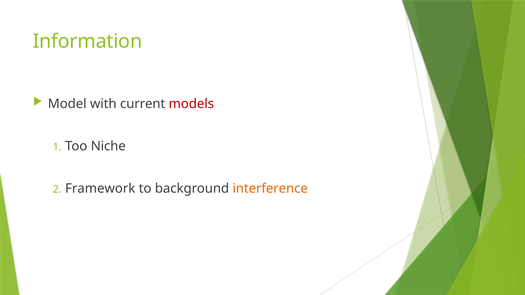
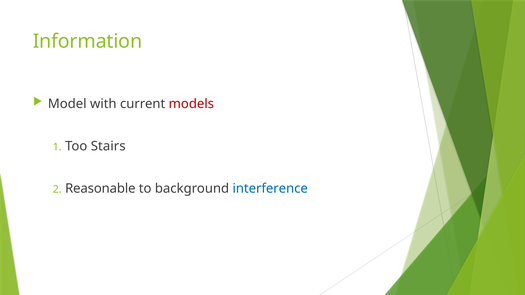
Niche: Niche -> Stairs
Framework: Framework -> Reasonable
interference colour: orange -> blue
